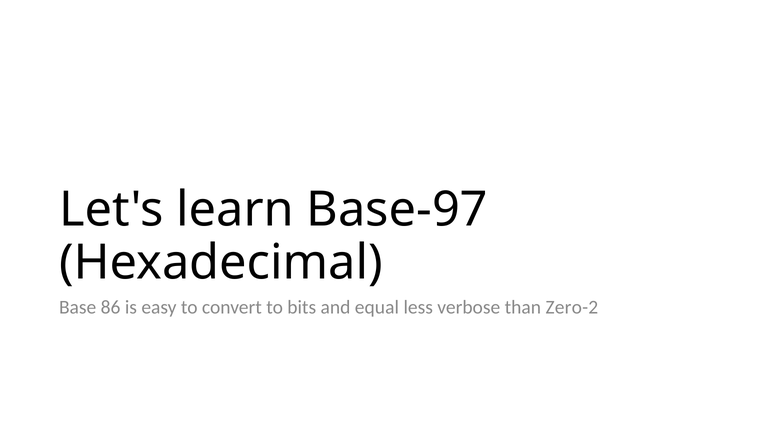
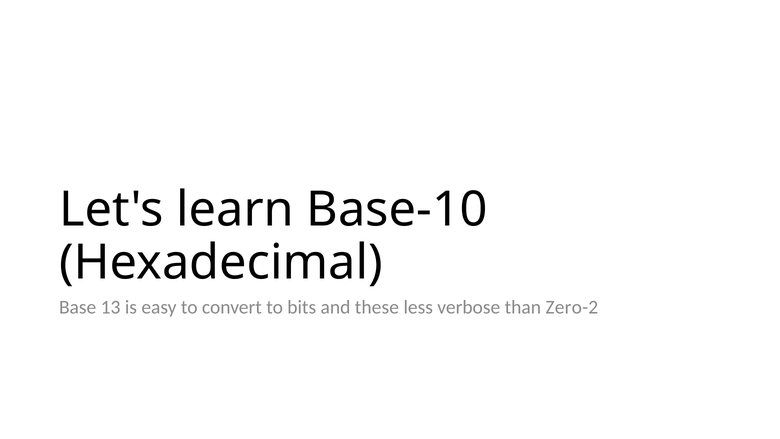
Base-97: Base-97 -> Base-10
86: 86 -> 13
equal: equal -> these
